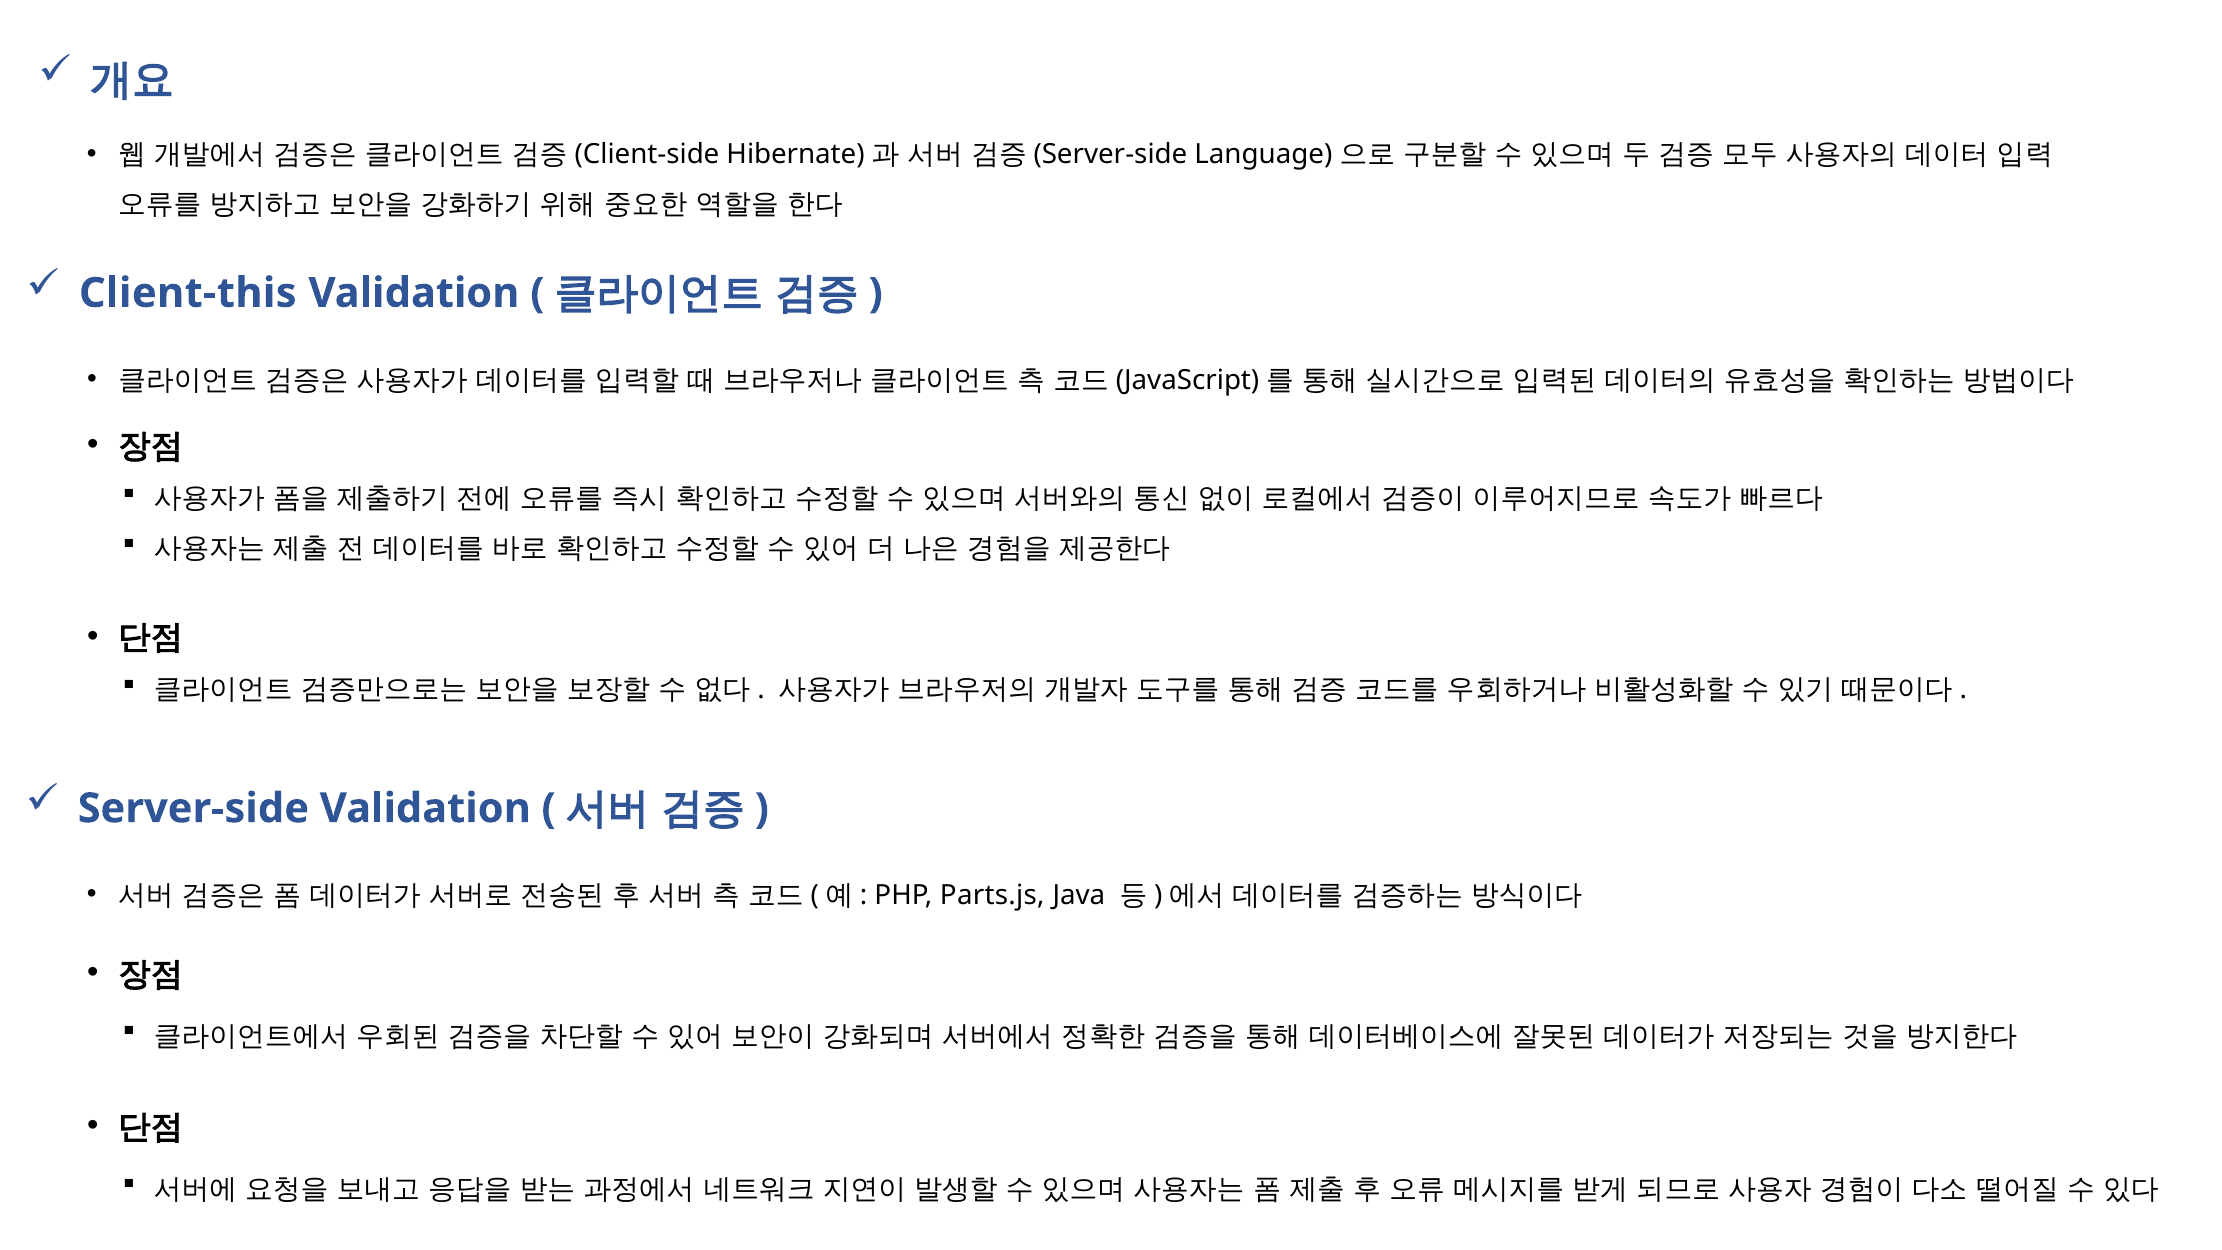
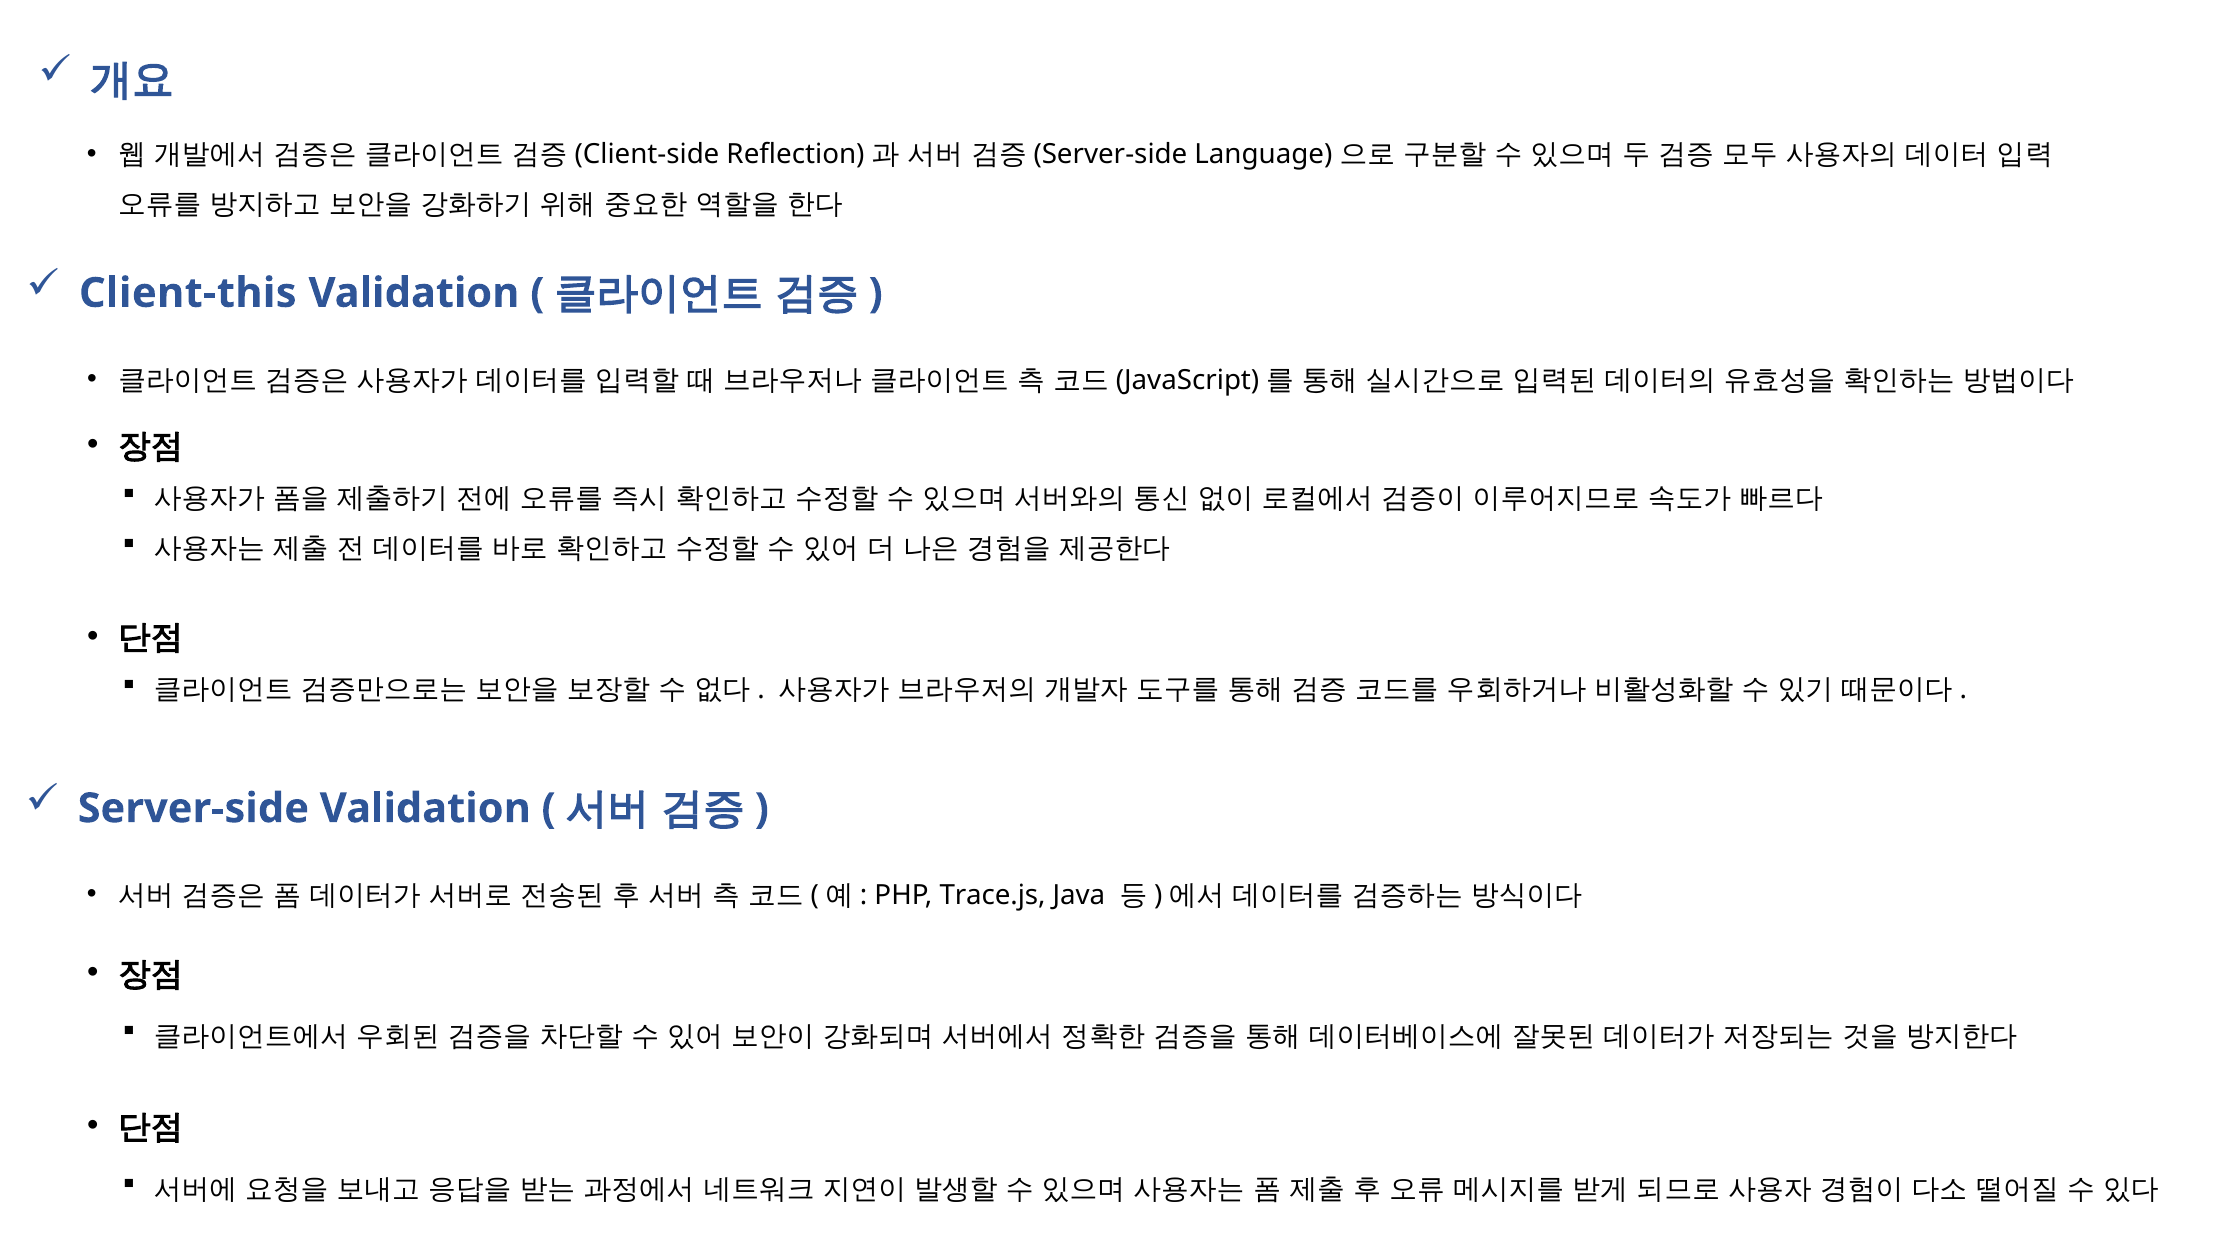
Hibernate: Hibernate -> Reflection
Parts.js: Parts.js -> Trace.js
